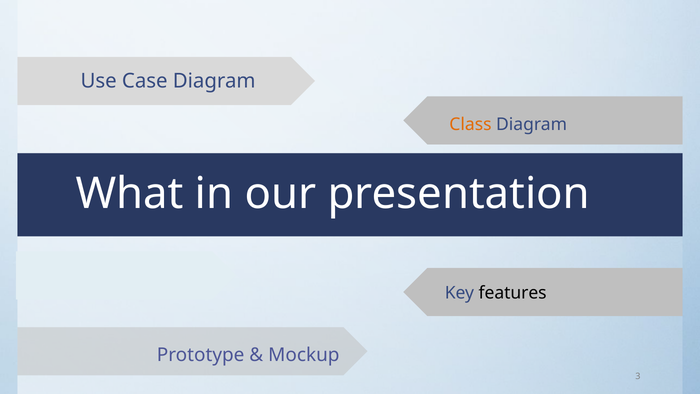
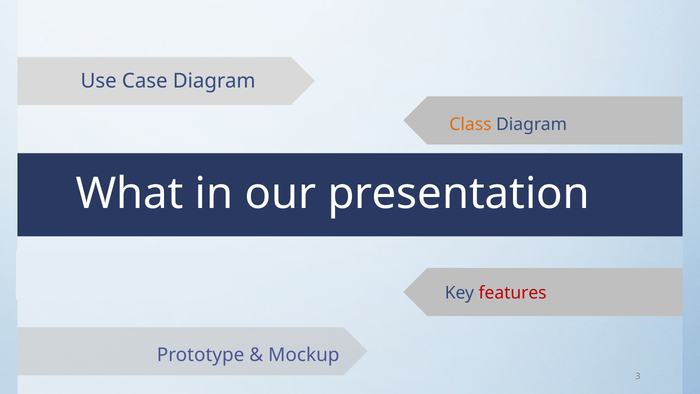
features colour: black -> red
